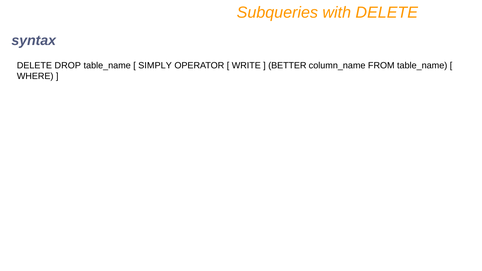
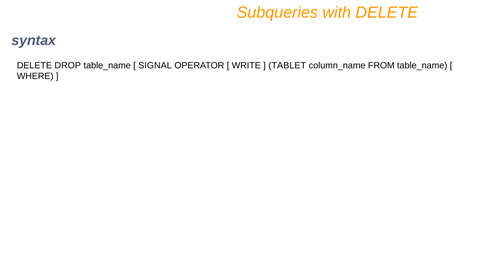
SIMPLY: SIMPLY -> SIGNAL
BETTER: BETTER -> TABLET
